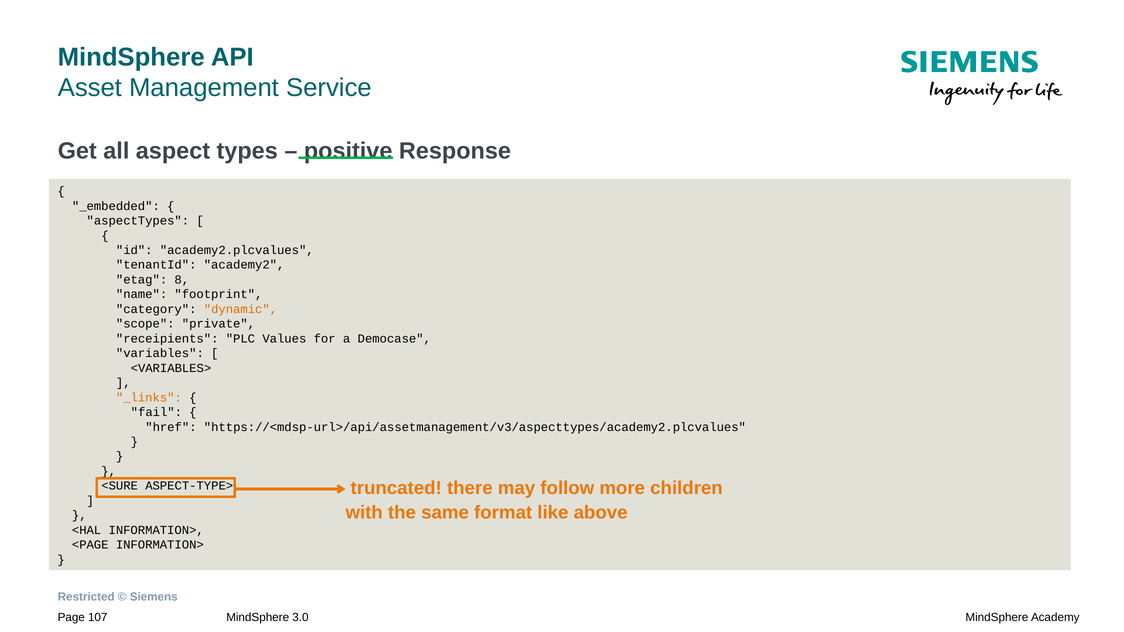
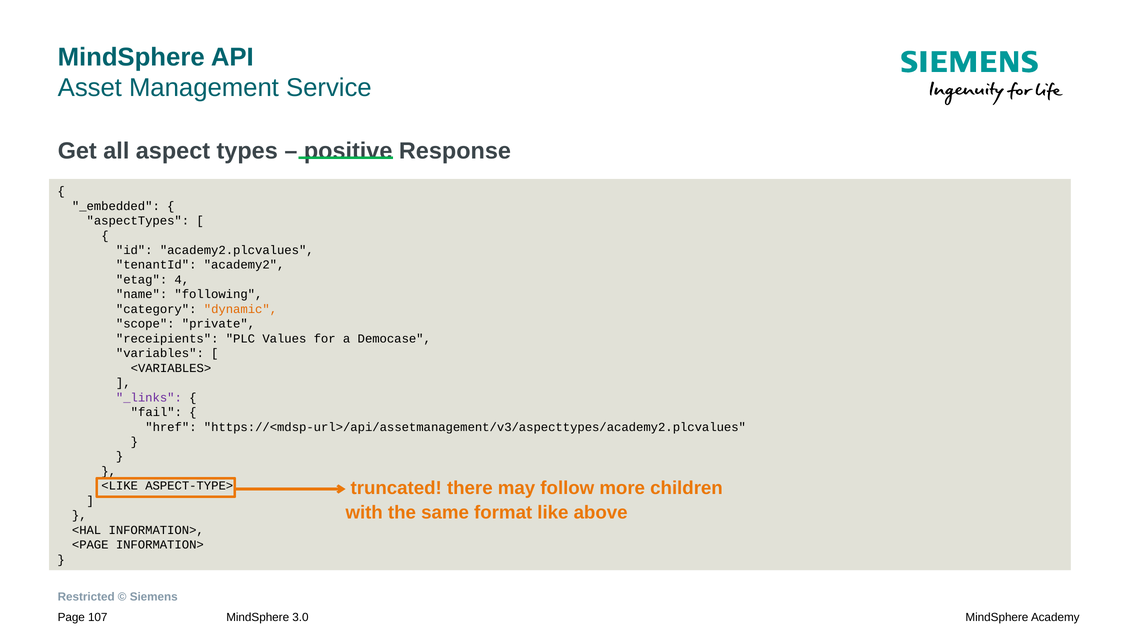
8: 8 -> 4
footprint: footprint -> following
_links colour: orange -> purple
<SURE: <SURE -> <LIKE
